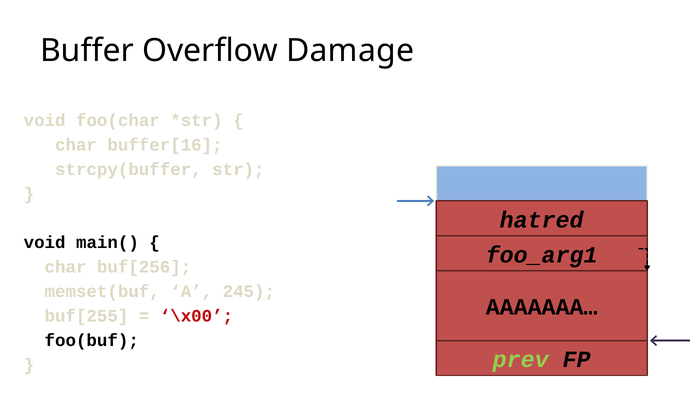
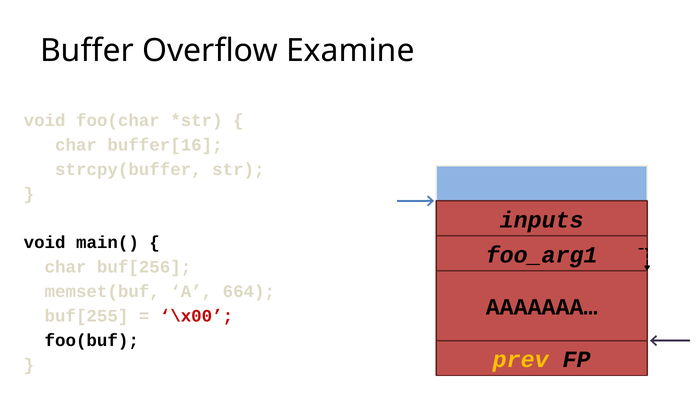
Damage: Damage -> Examine
hatred: hatred -> inputs
245: 245 -> 664
prev colour: light green -> yellow
